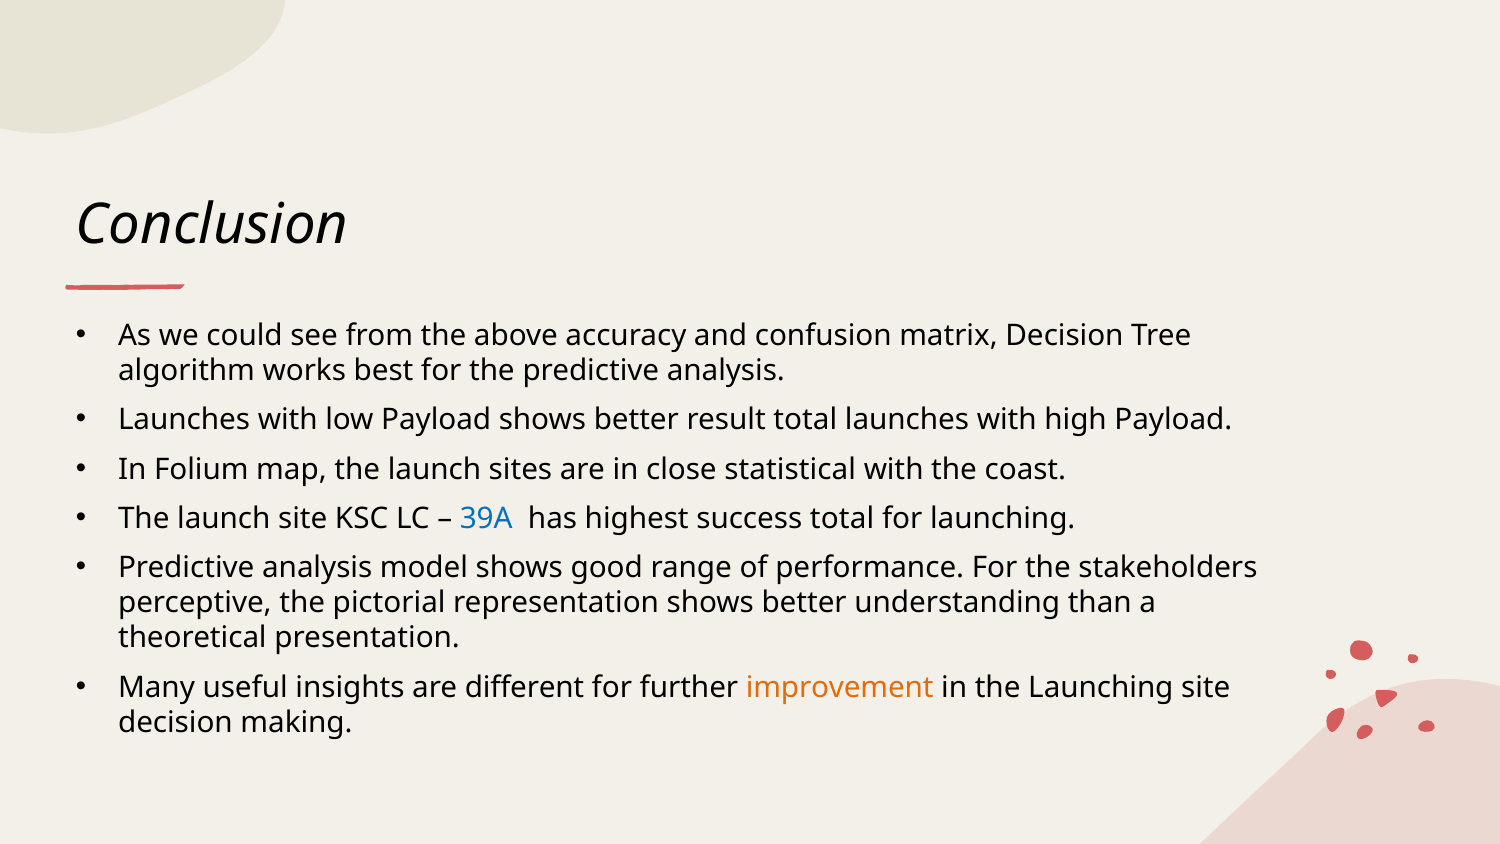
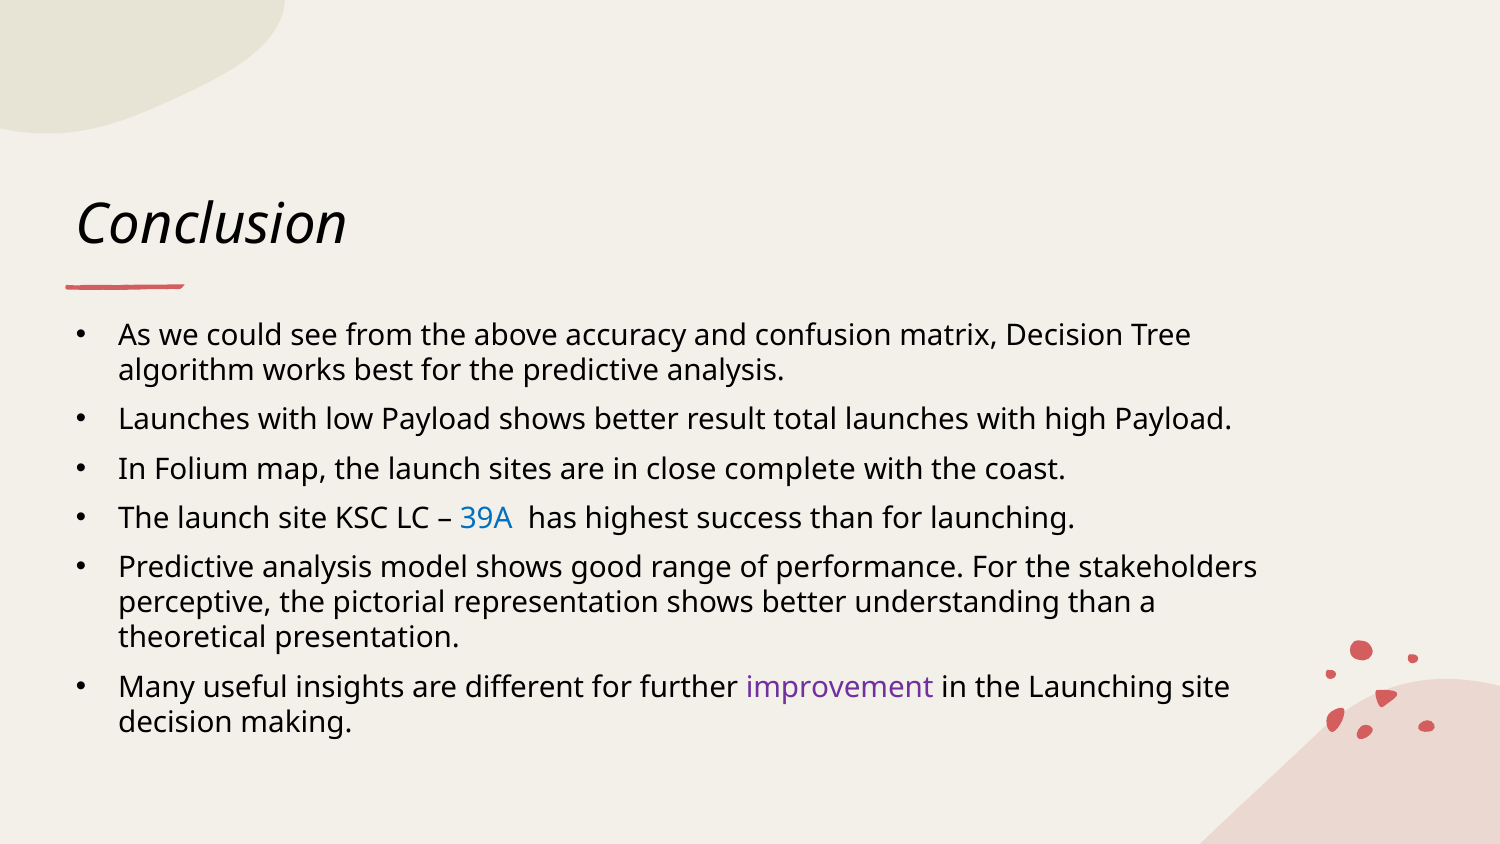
statistical: statistical -> complete
success total: total -> than
improvement colour: orange -> purple
